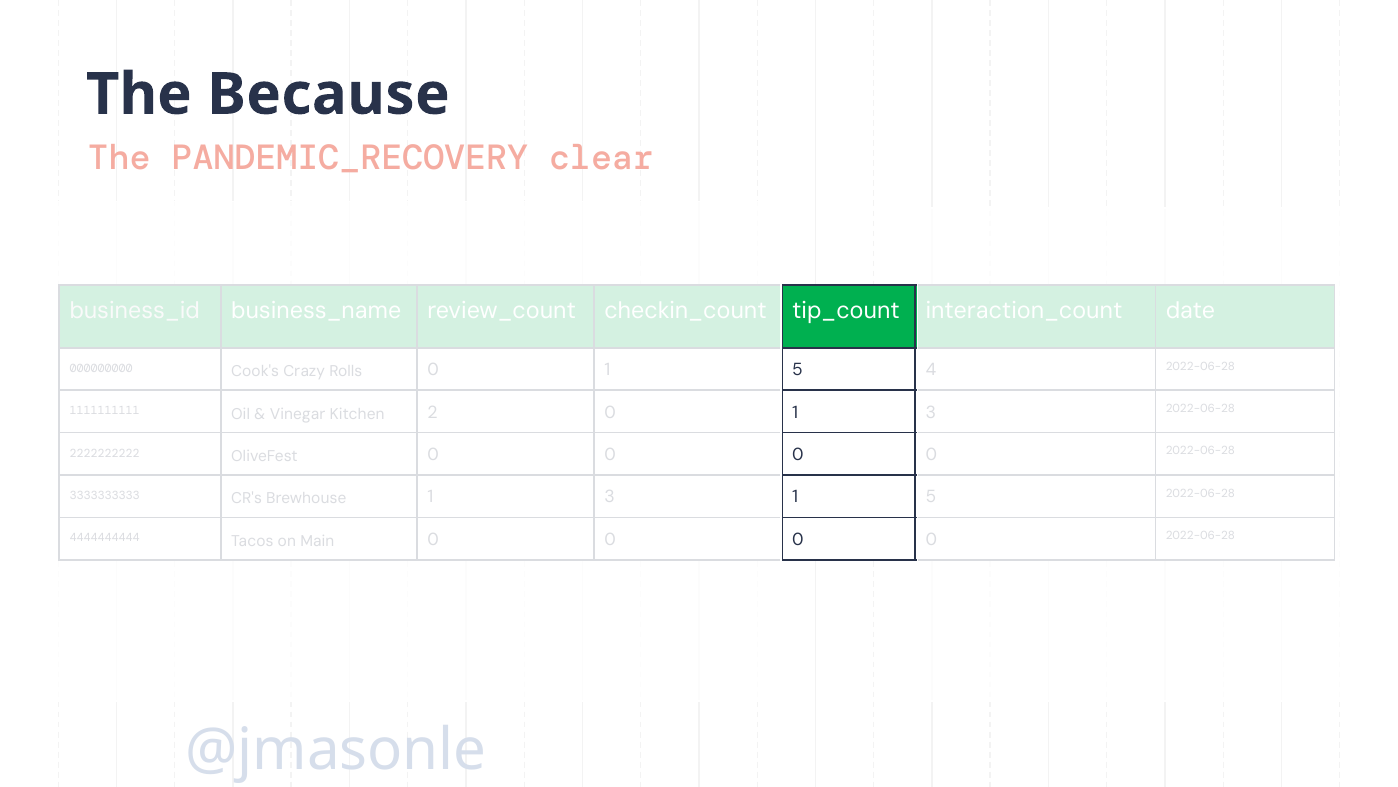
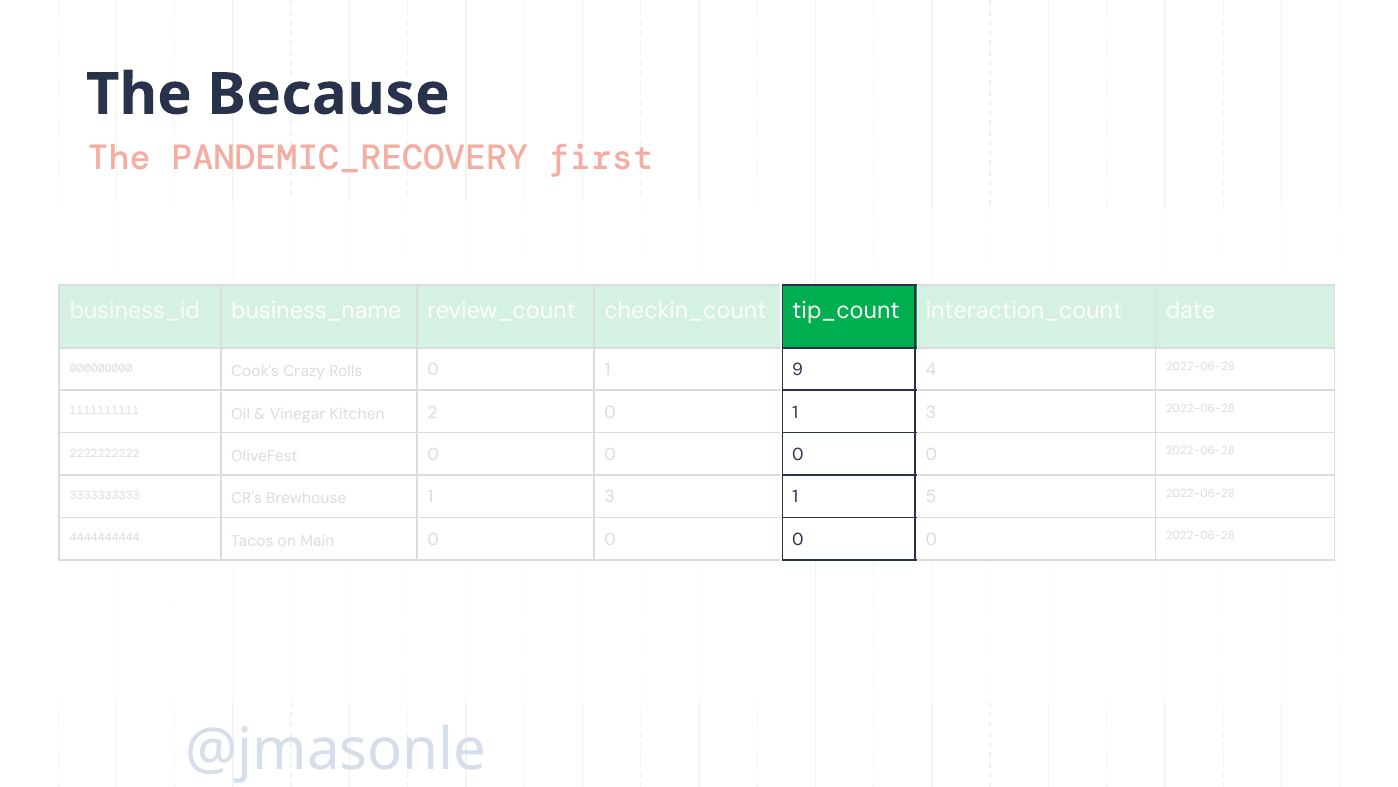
clear: clear -> first
5 at (797, 370): 5 -> 9
